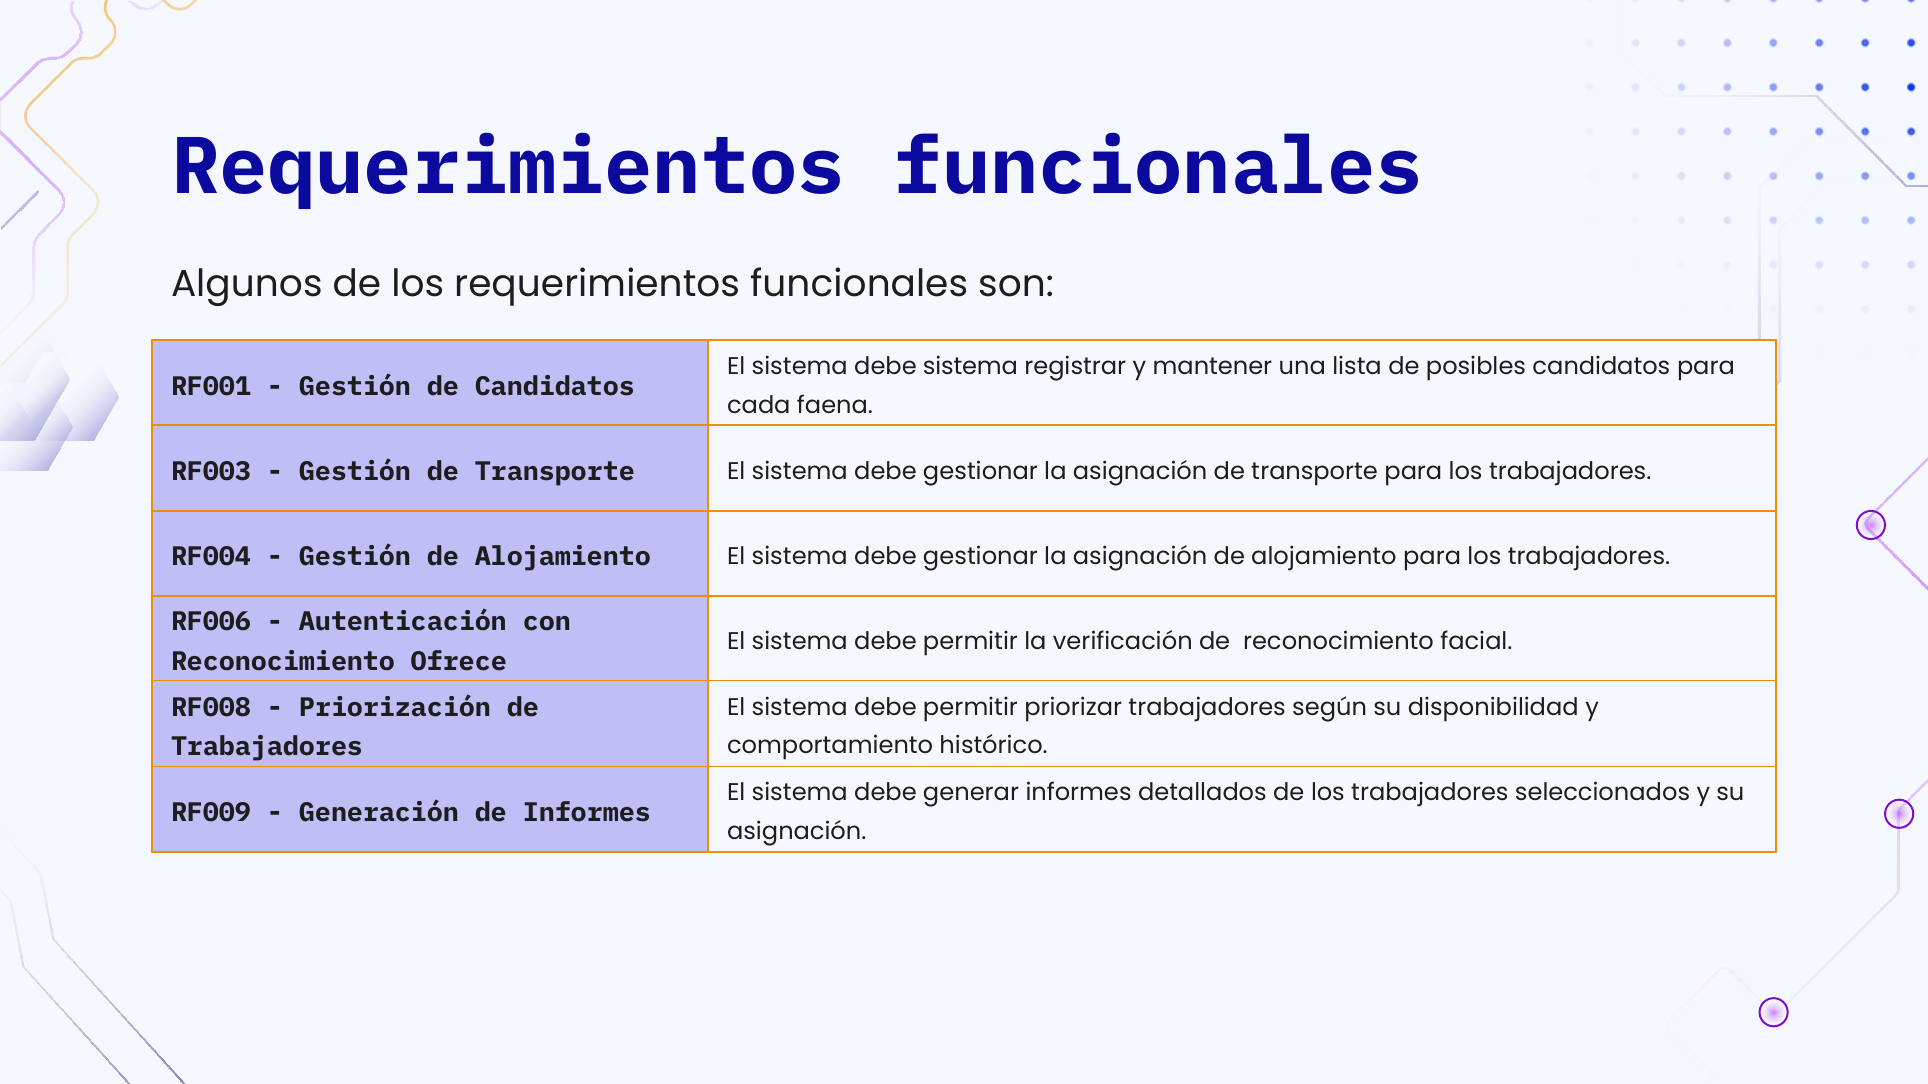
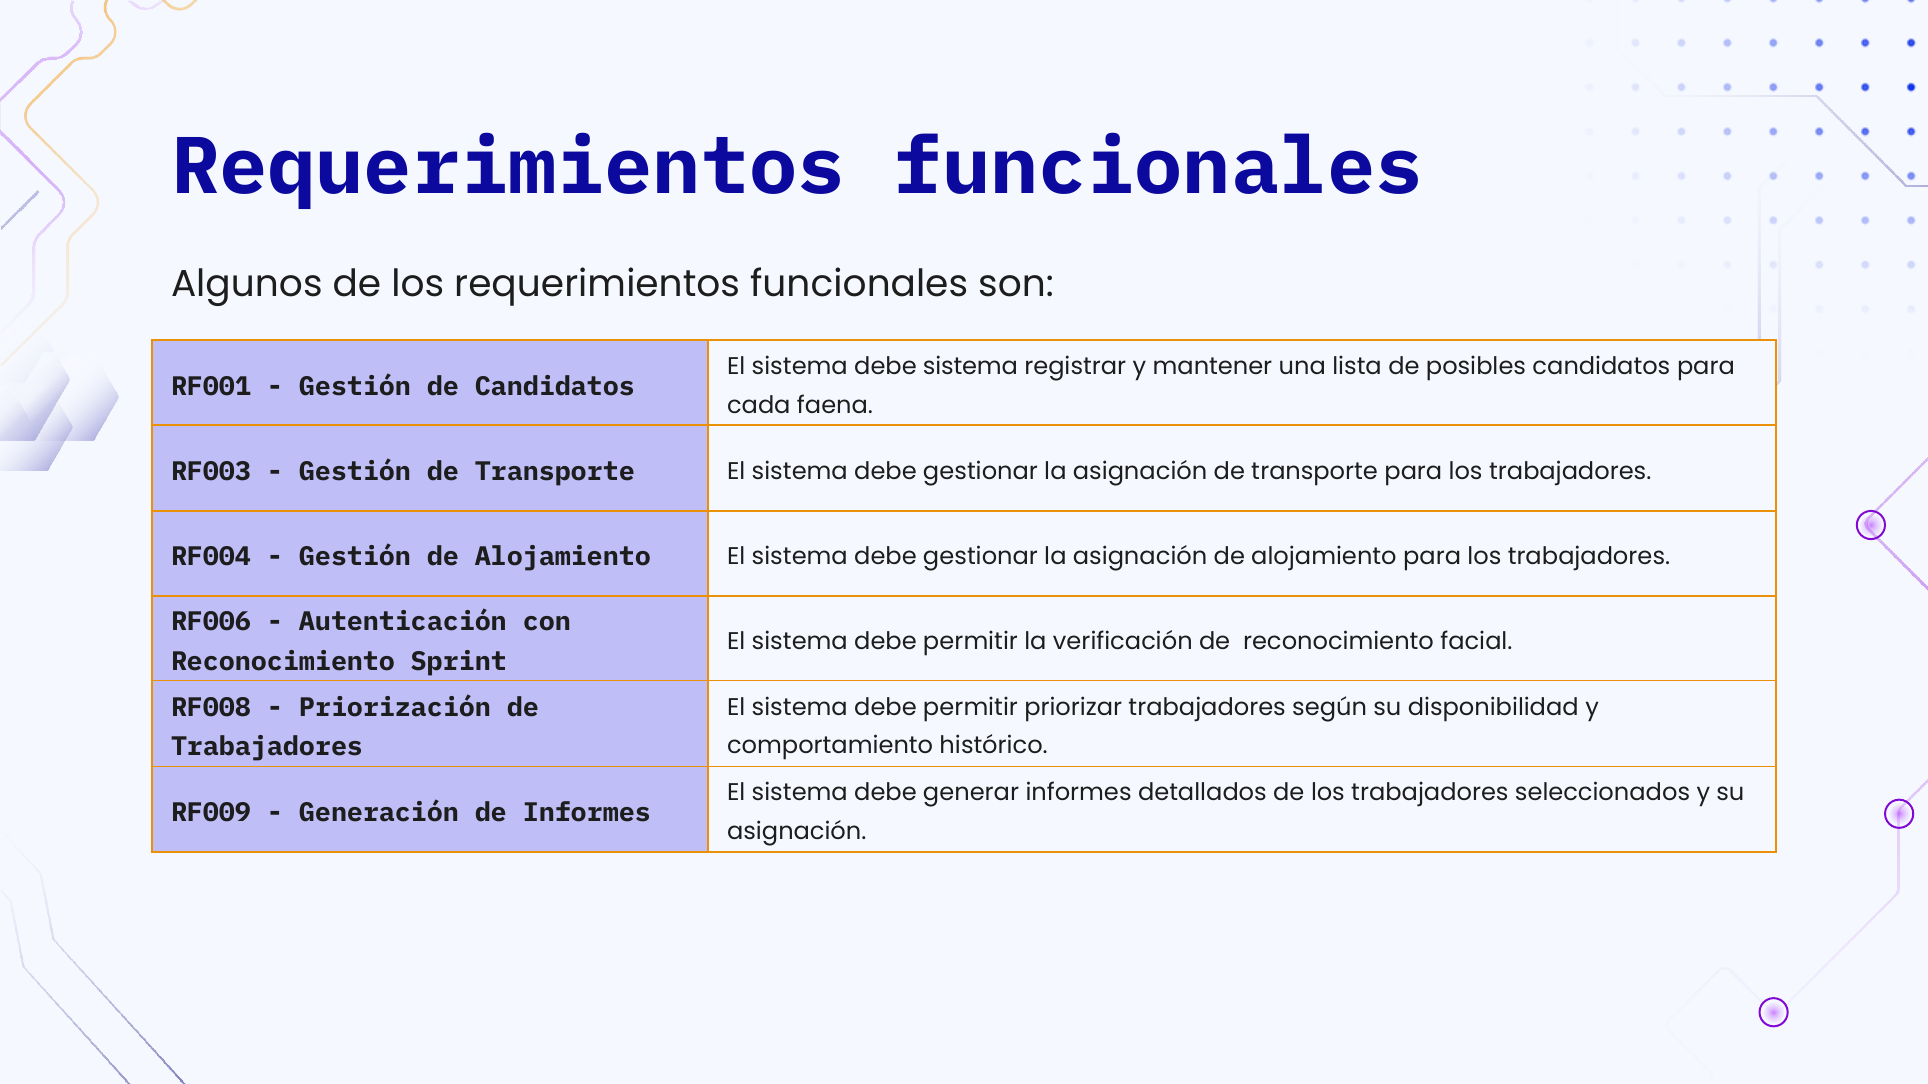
Ofrece: Ofrece -> Sprint
